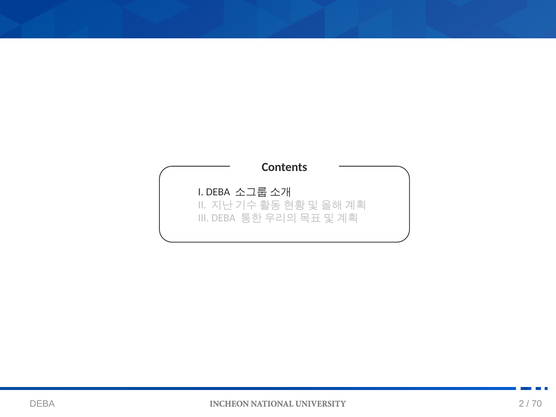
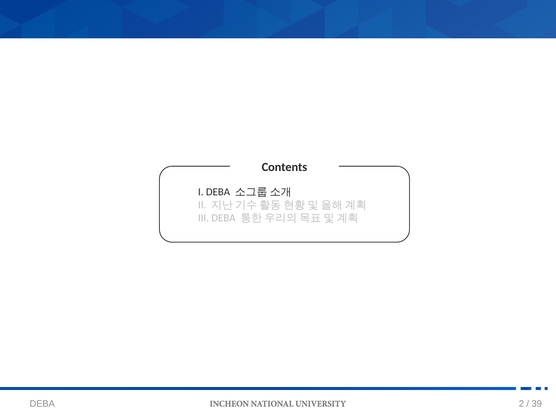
70: 70 -> 39
